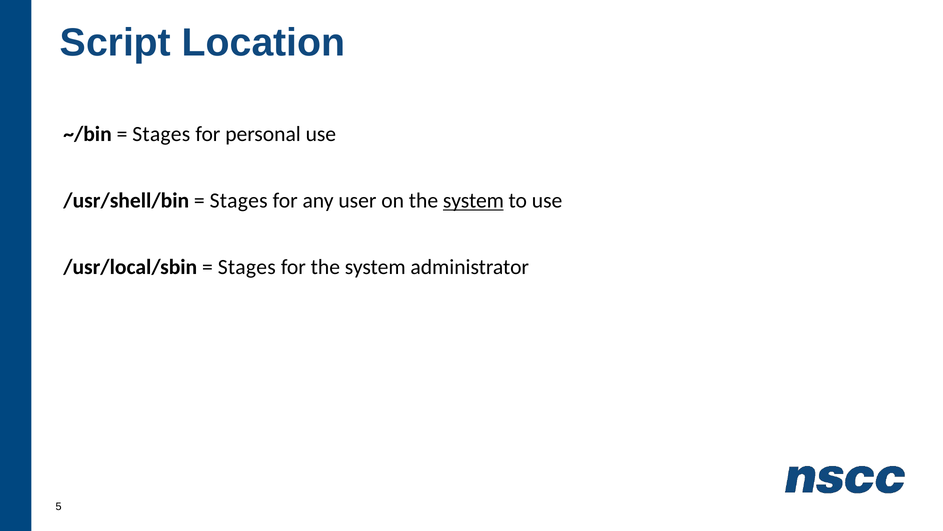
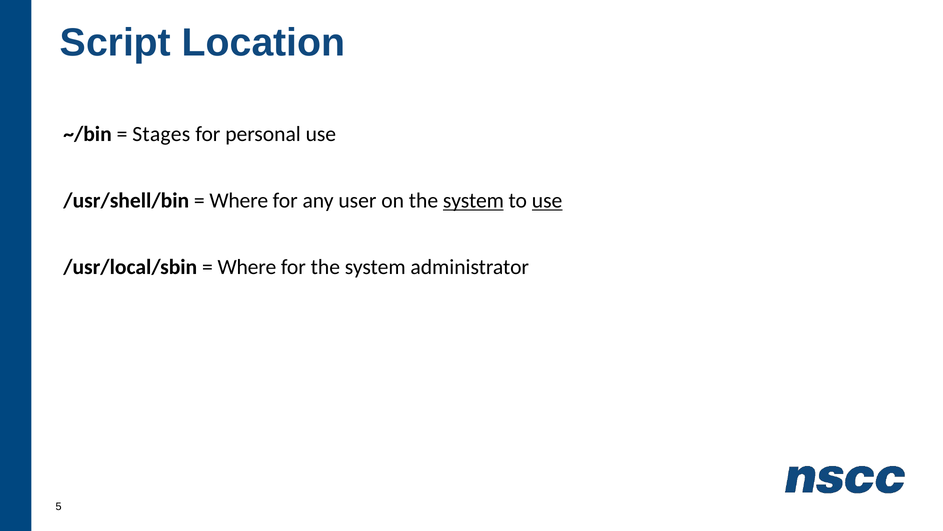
Stages at (239, 200): Stages -> Where
use at (547, 200) underline: none -> present
Stages at (247, 267): Stages -> Where
